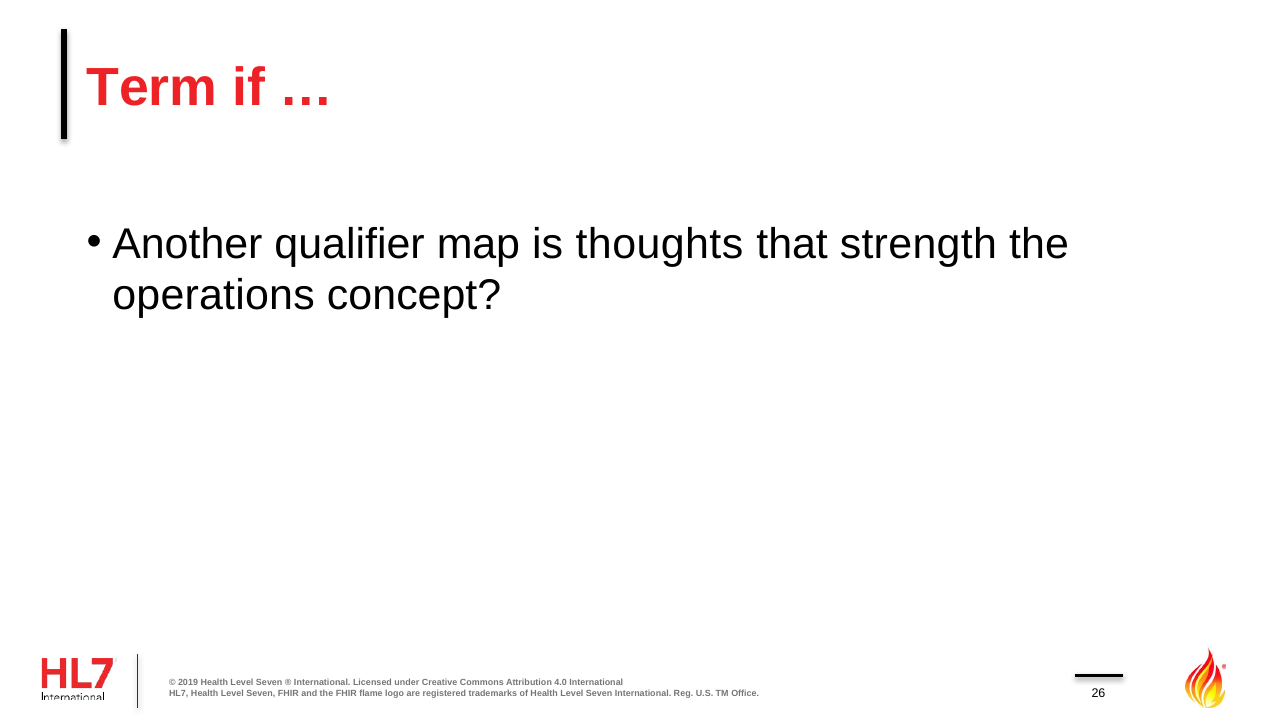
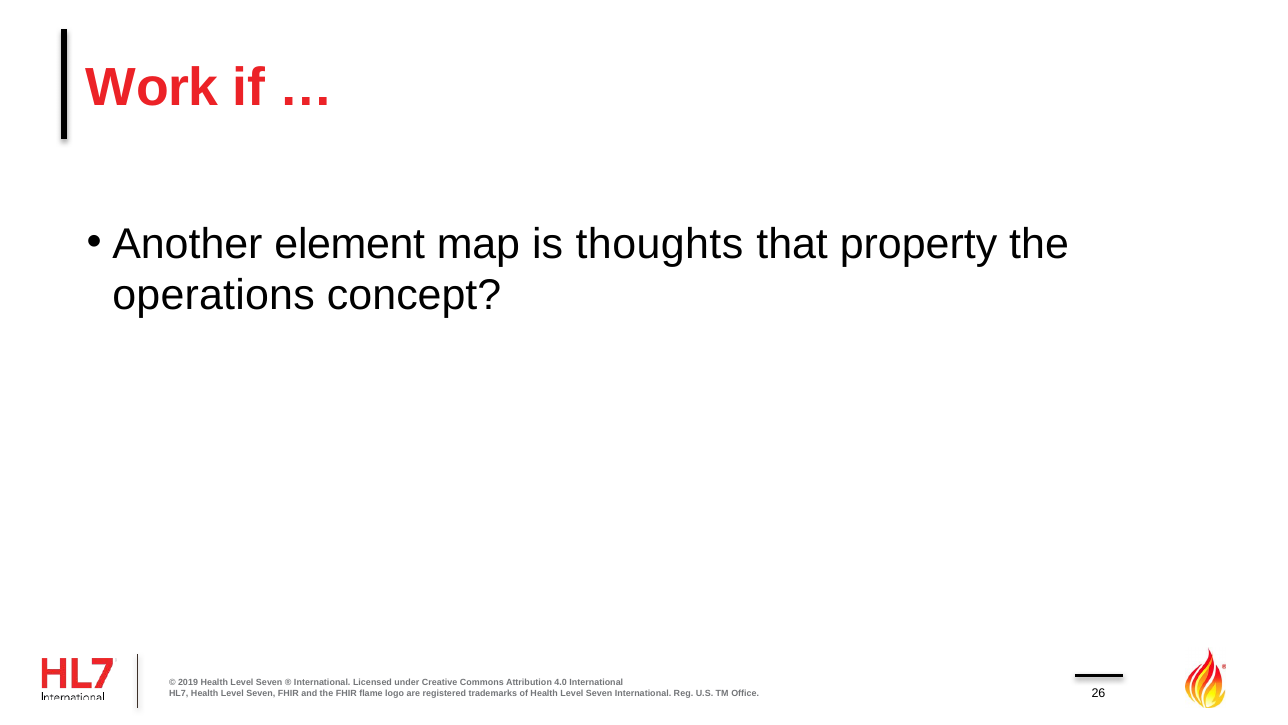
Term: Term -> Work
qualifier: qualifier -> element
strength: strength -> property
